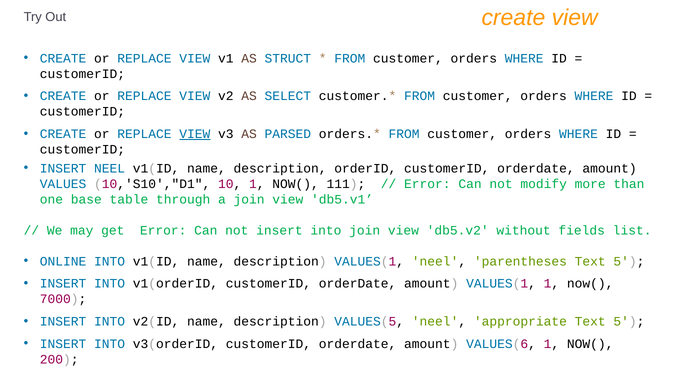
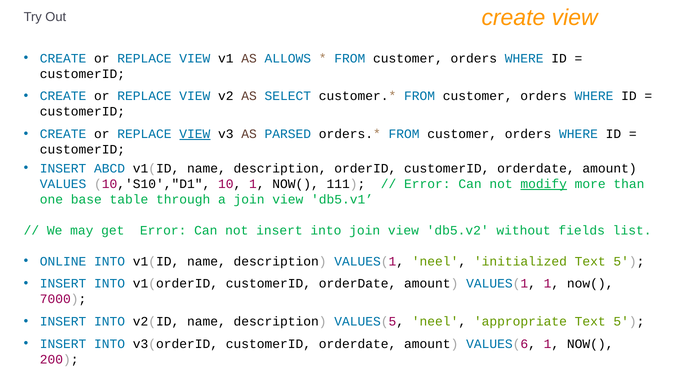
STRUCT: STRUCT -> ALLOWS
INSERT NEEL: NEEL -> ABCD
modify underline: none -> present
parentheses: parentheses -> initialized
